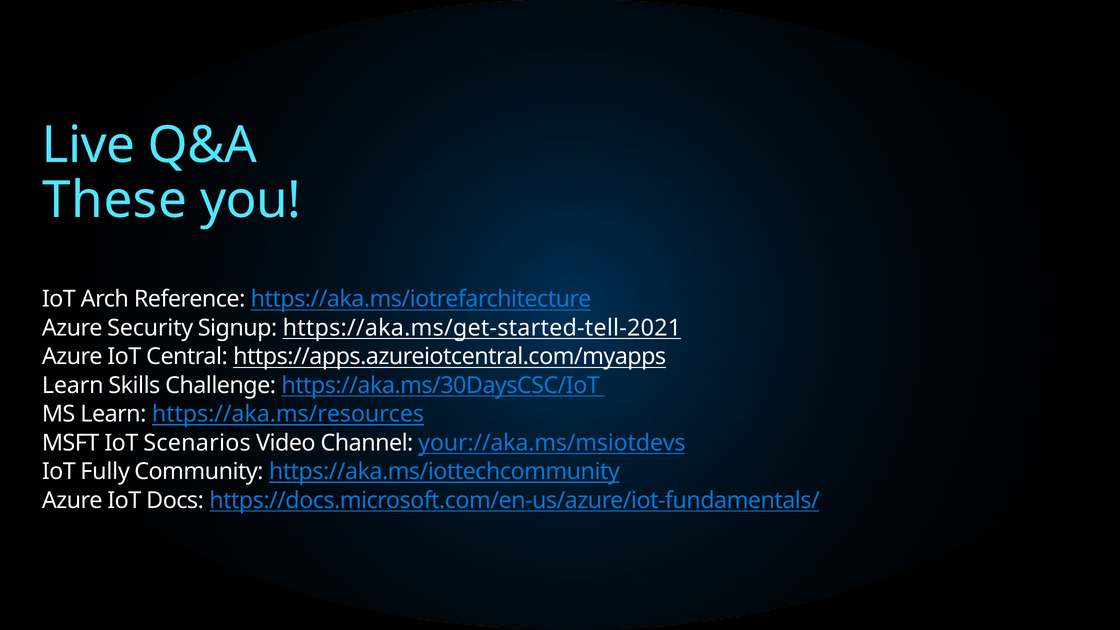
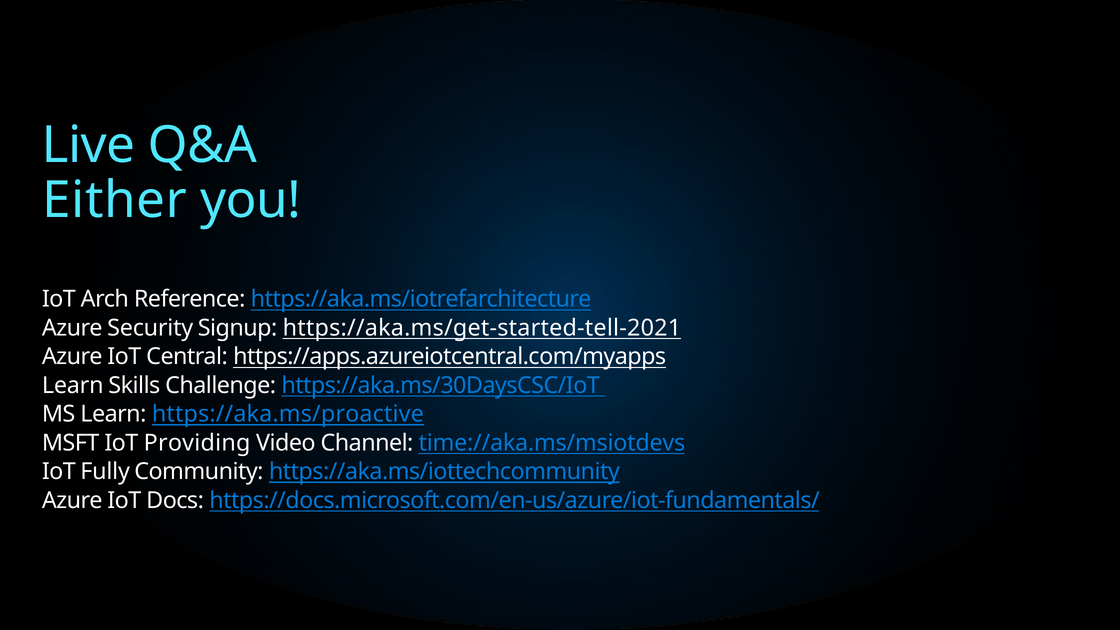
These: These -> Either
https://aka.ms/resources: https://aka.ms/resources -> https://aka.ms/proactive
Scenarios: Scenarios -> Providing
your://aka.ms/msiotdevs: your://aka.ms/msiotdevs -> time://aka.ms/msiotdevs
